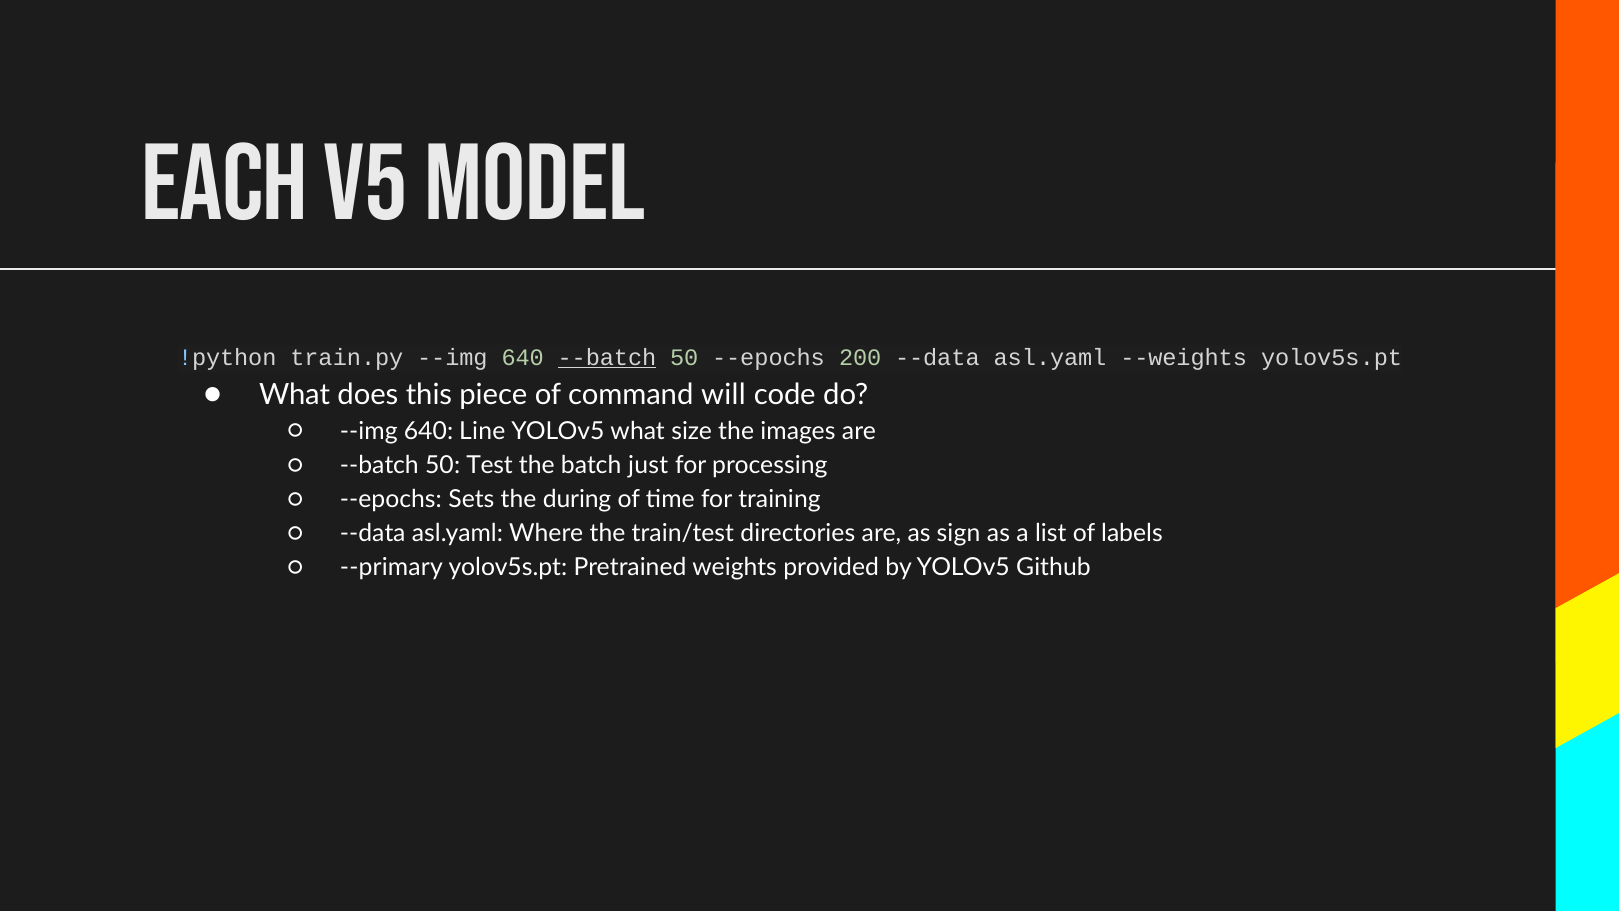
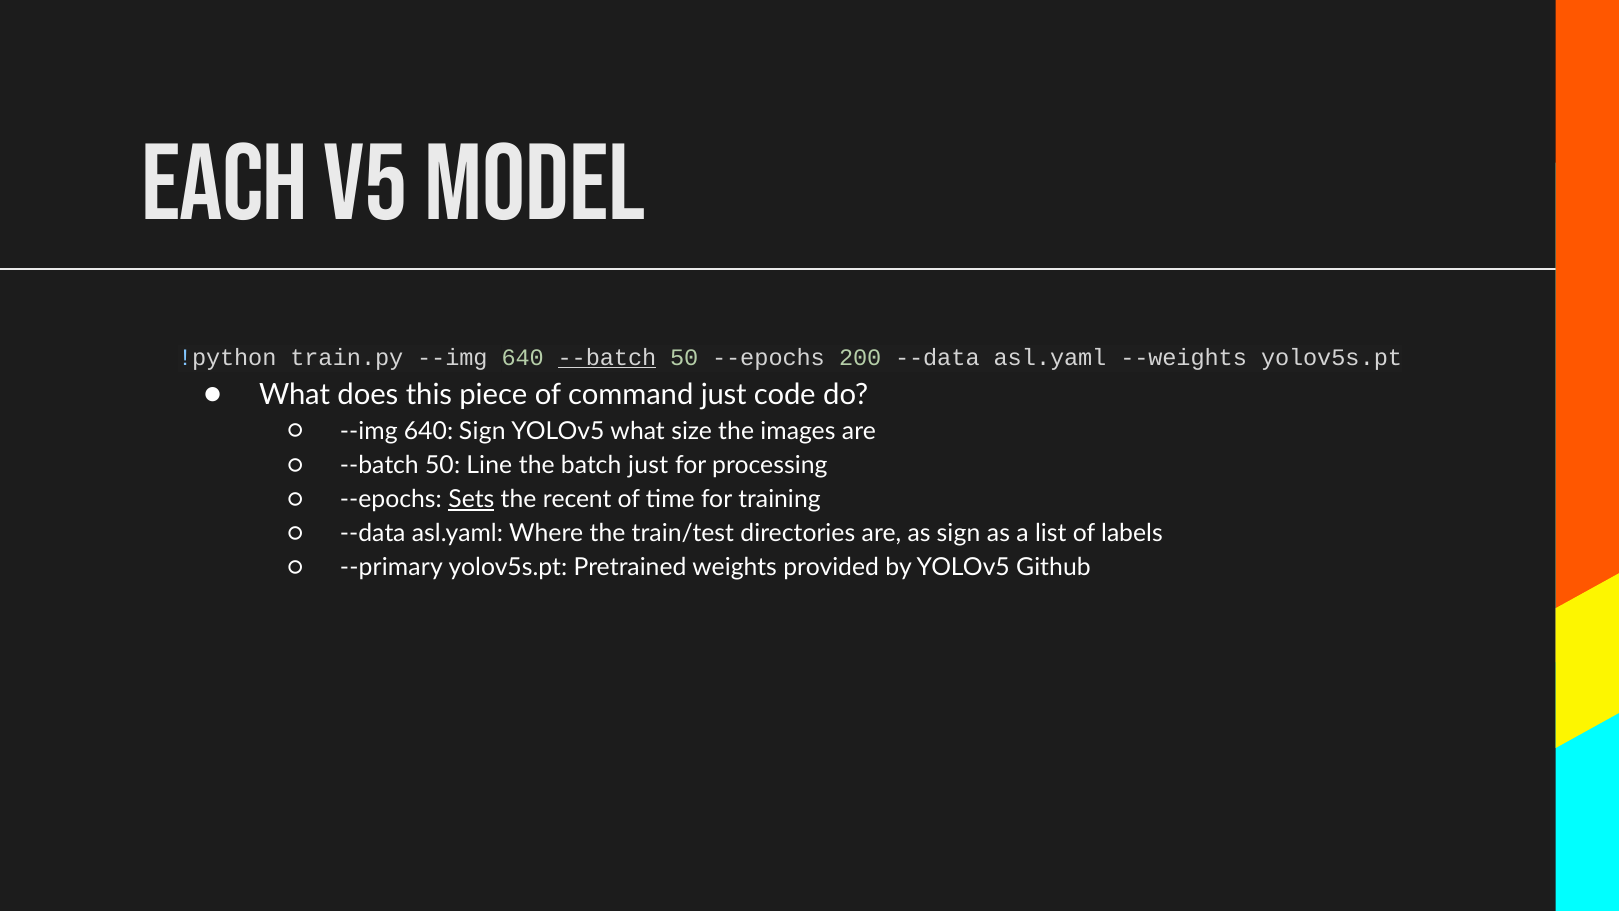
command will: will -> just
640 Line: Line -> Sign
Test: Test -> Line
Sets underline: none -> present
during: during -> recent
